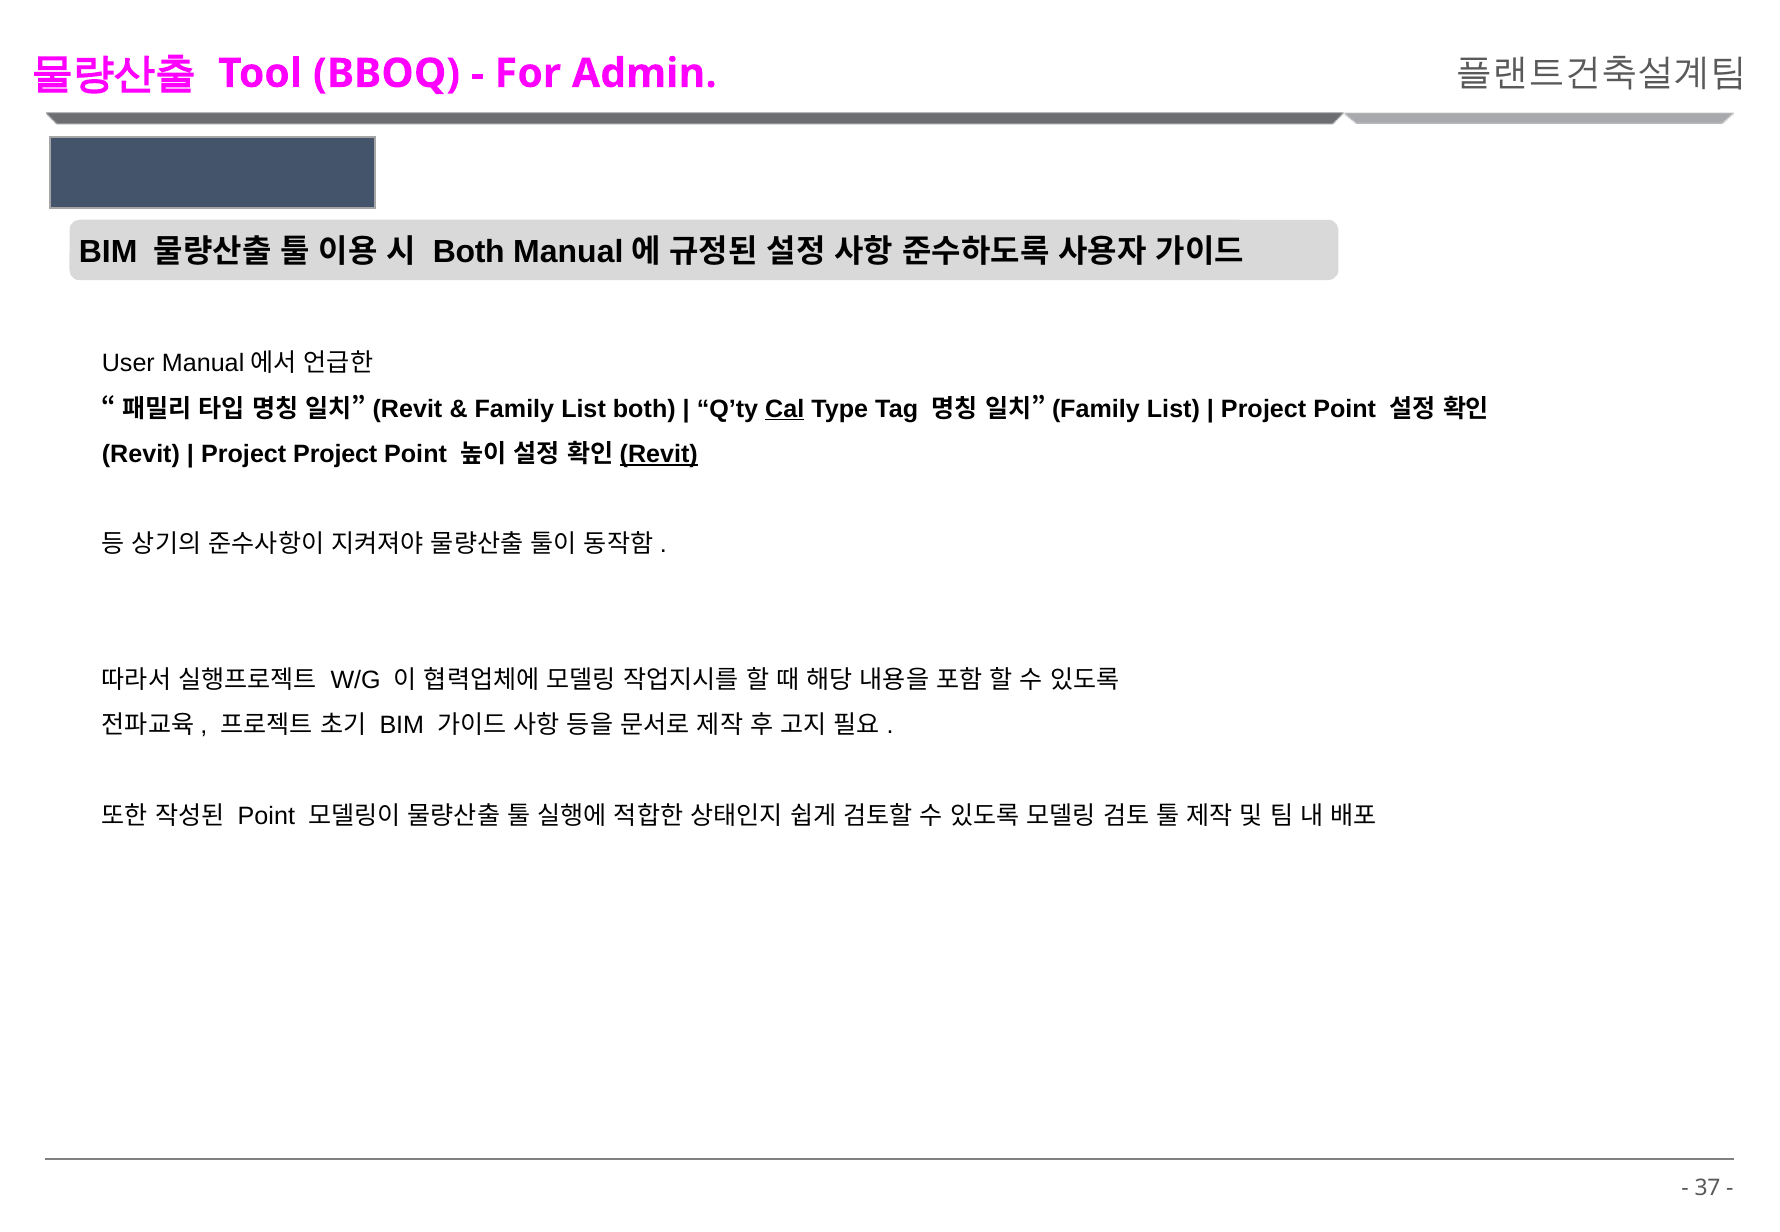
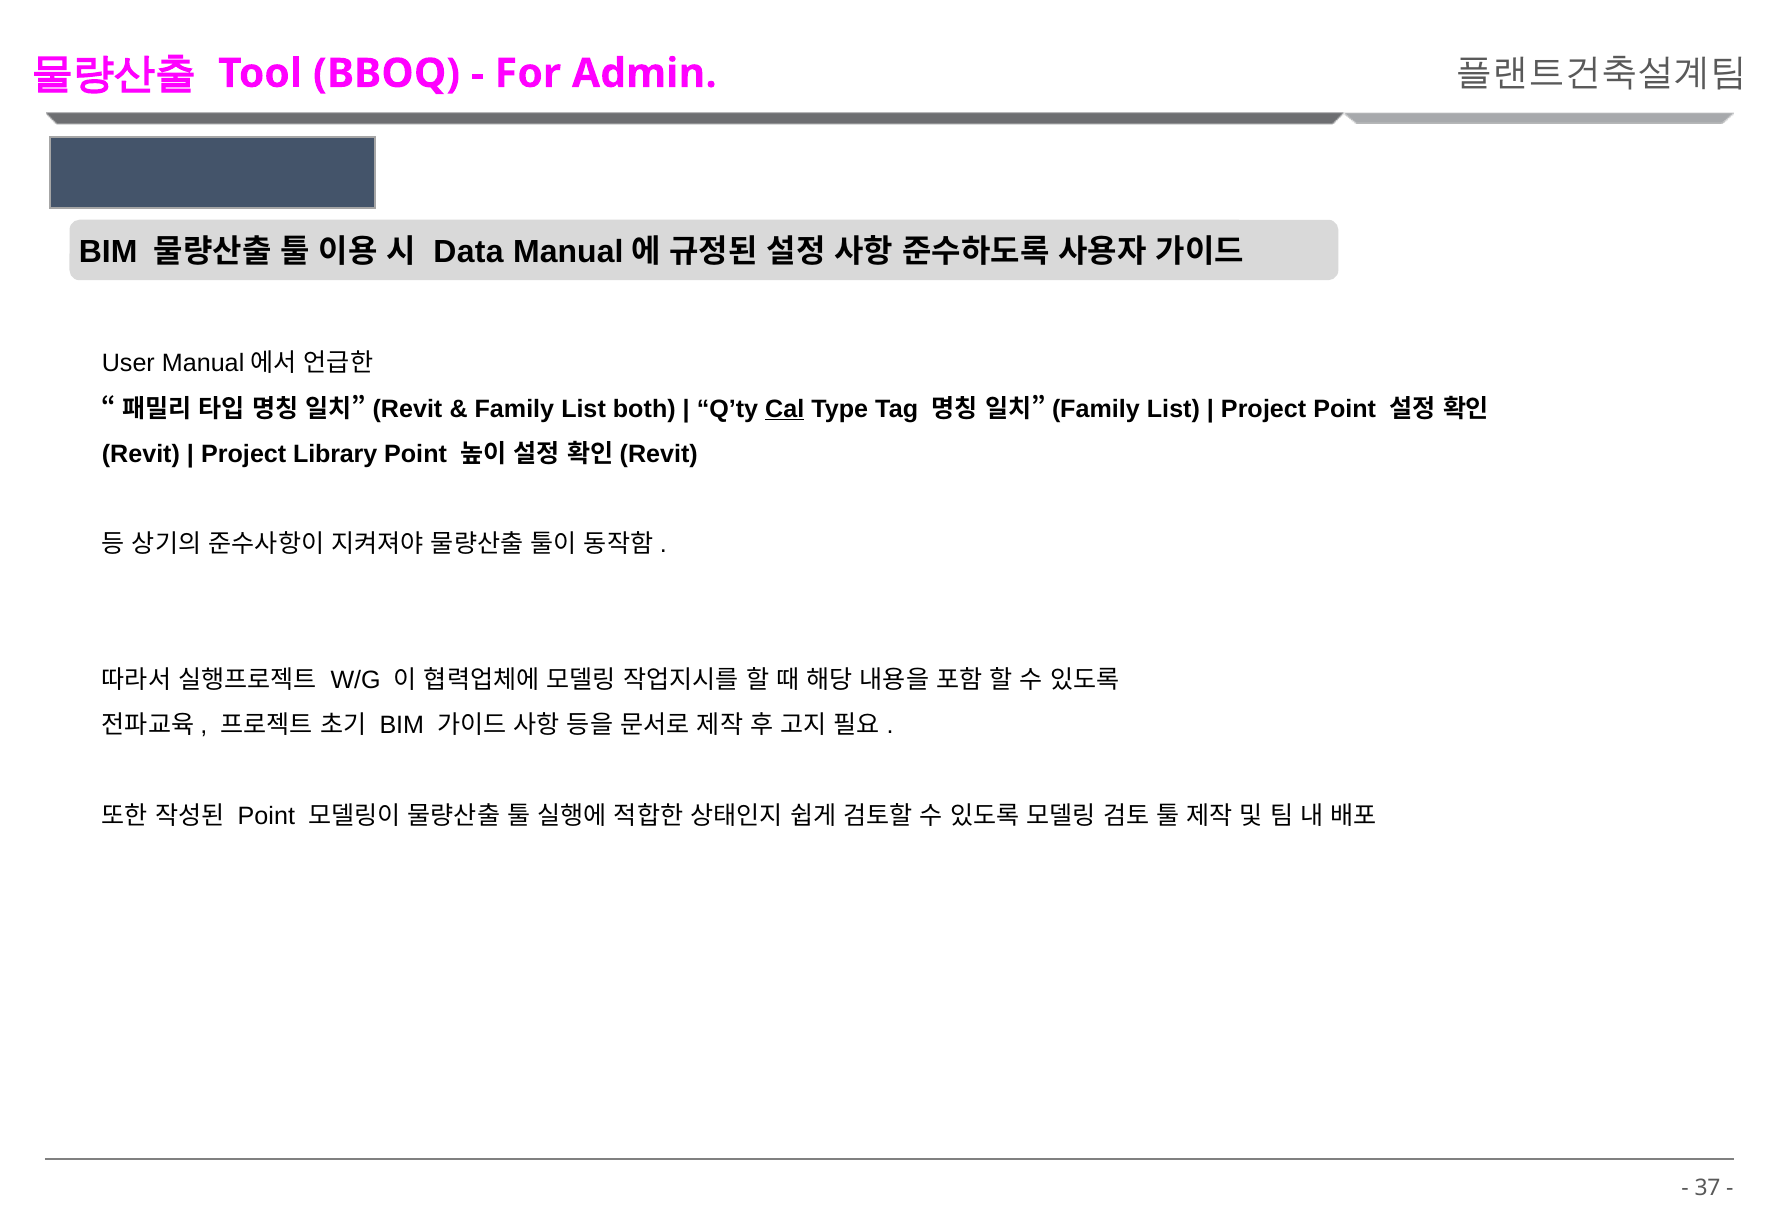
Both at (469, 252): Both -> Data
Project Project: Project -> Library
Revit at (659, 454) underline: present -> none
